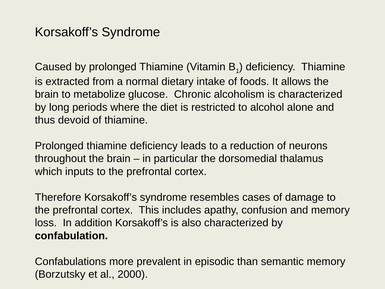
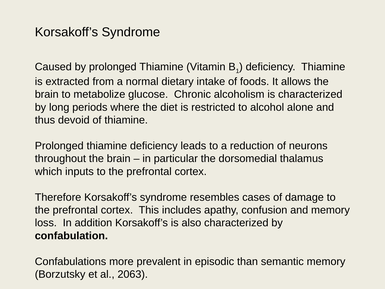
2000: 2000 -> 2063
